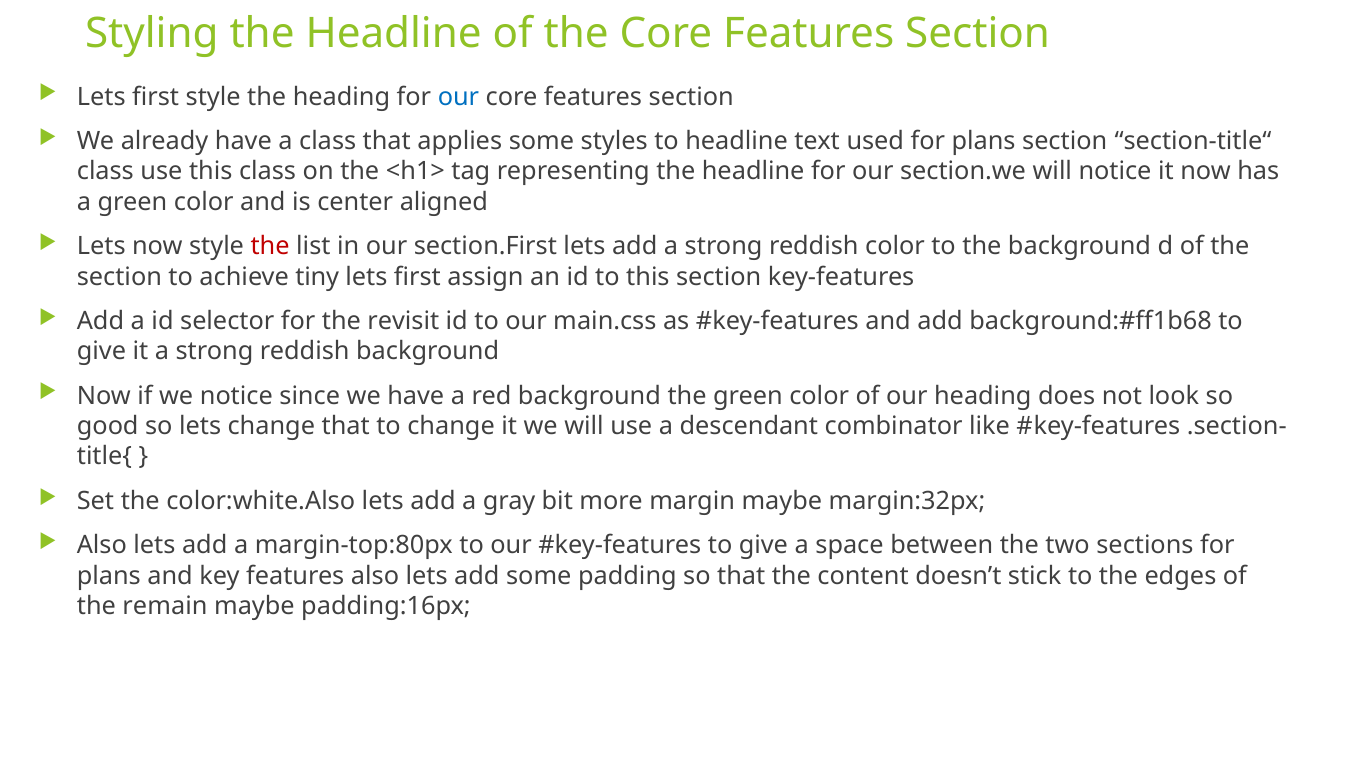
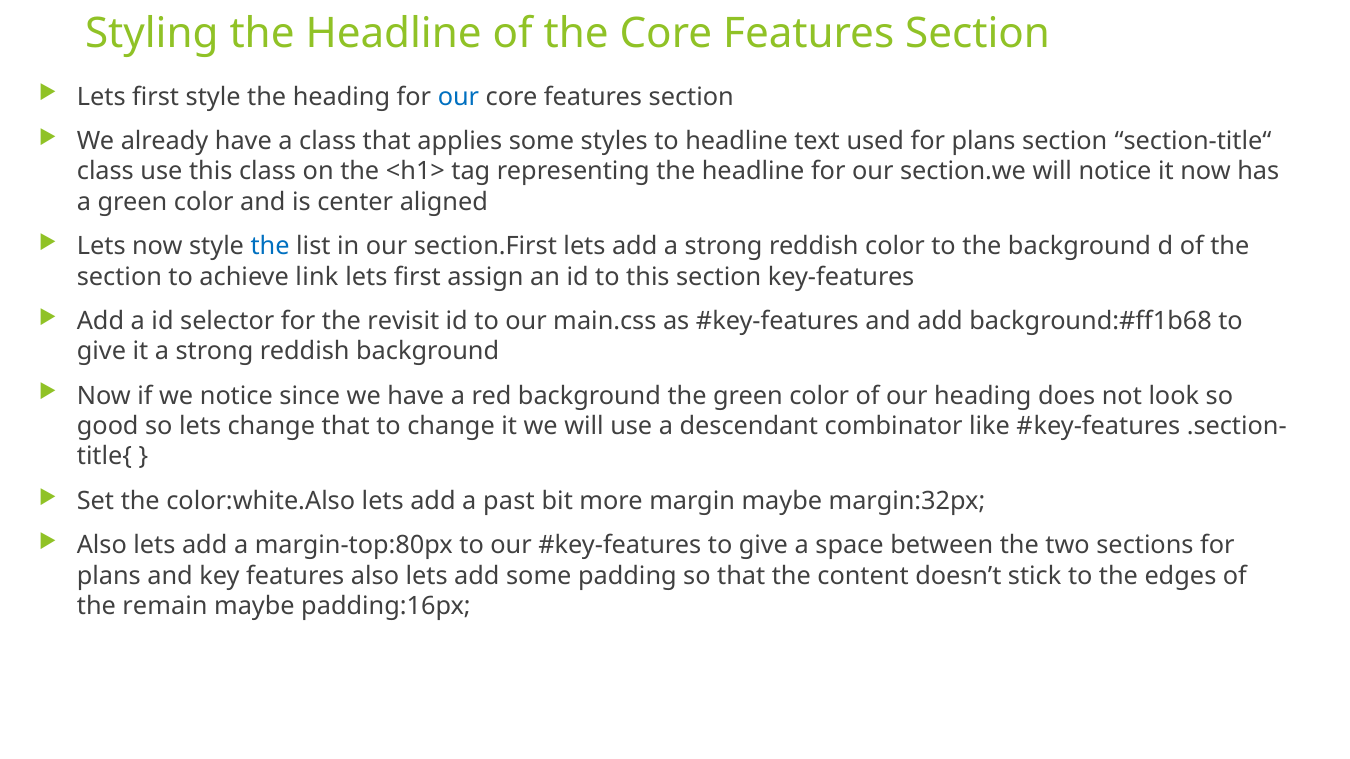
the at (270, 246) colour: red -> blue
tiny: tiny -> link
gray: gray -> past
